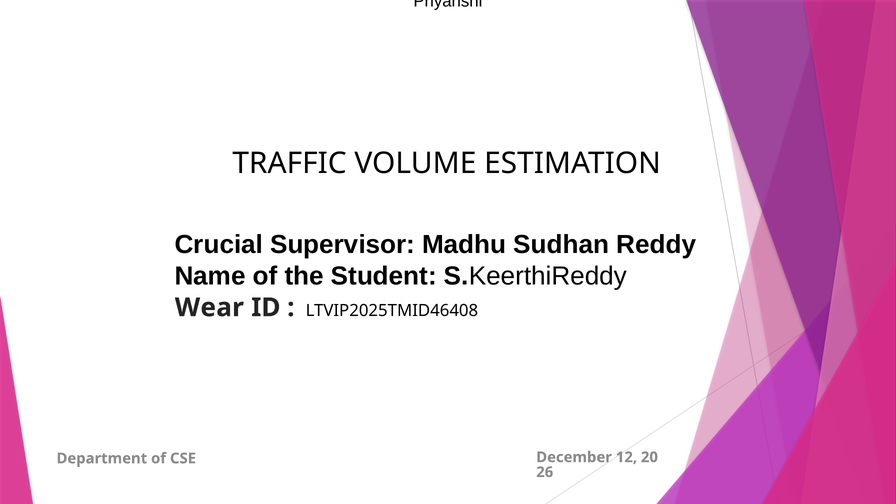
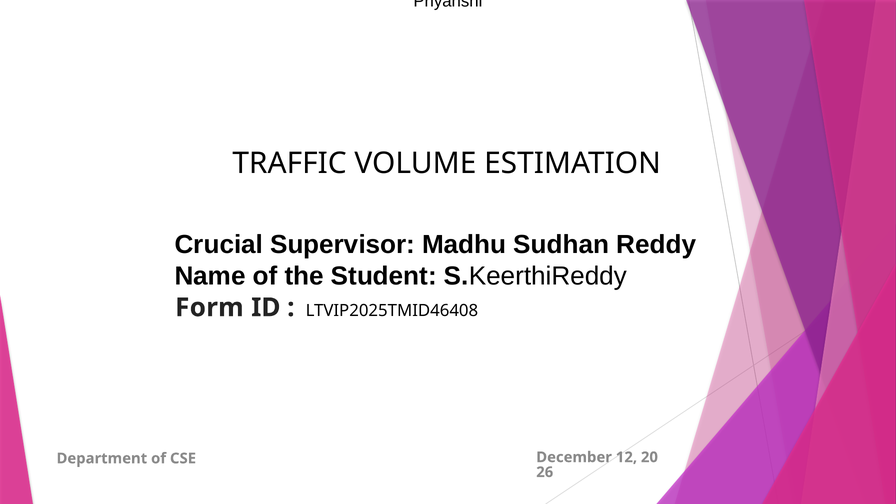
Wear: Wear -> Form
